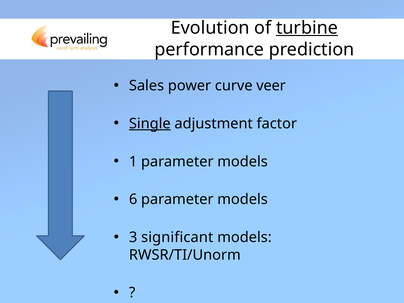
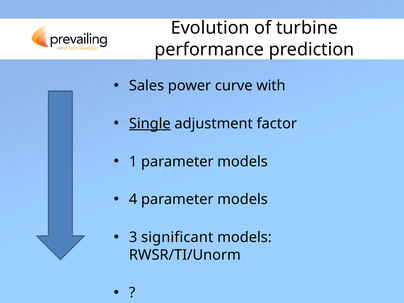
turbine underline: present -> none
veer: veer -> with
6: 6 -> 4
